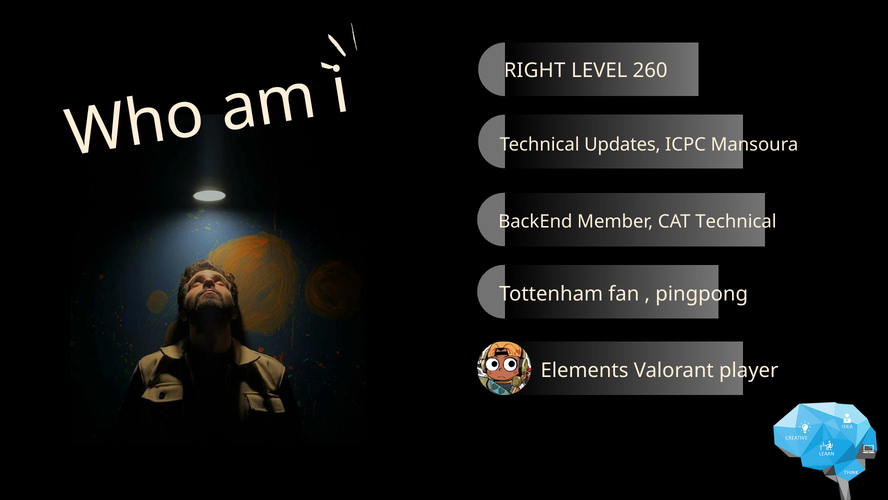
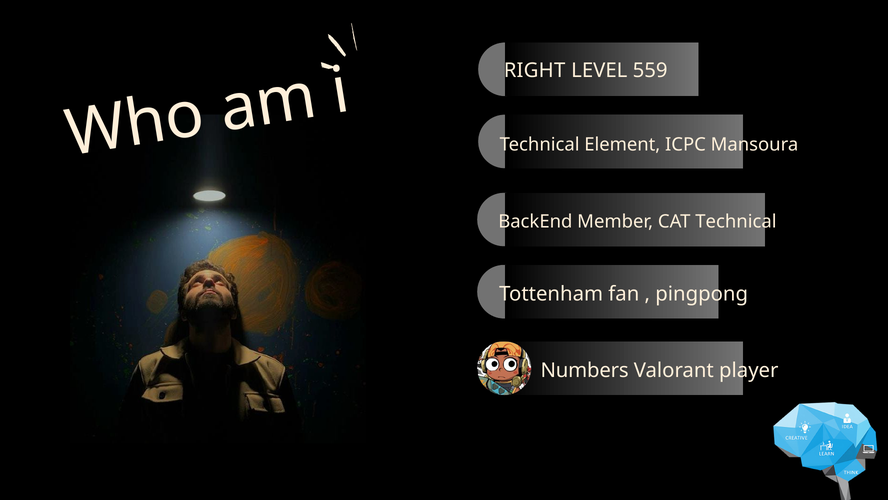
260: 260 -> 559
Updates: Updates -> Element
Elements: Elements -> Numbers
